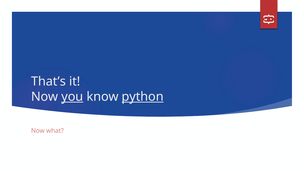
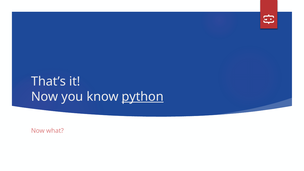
you underline: present -> none
